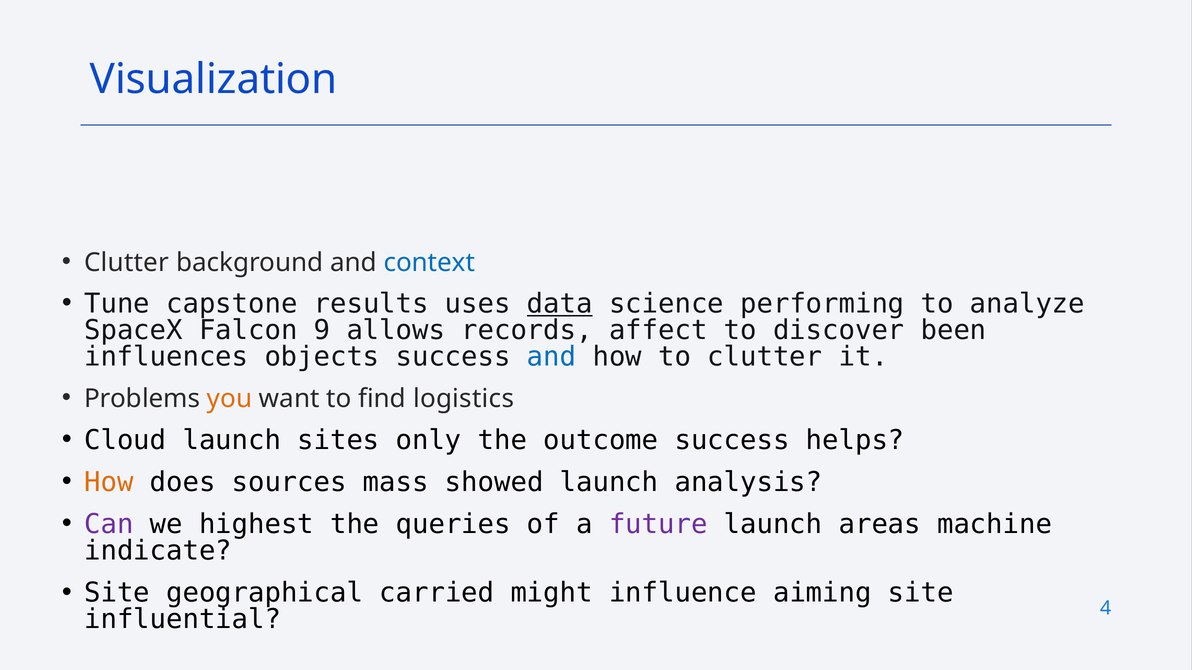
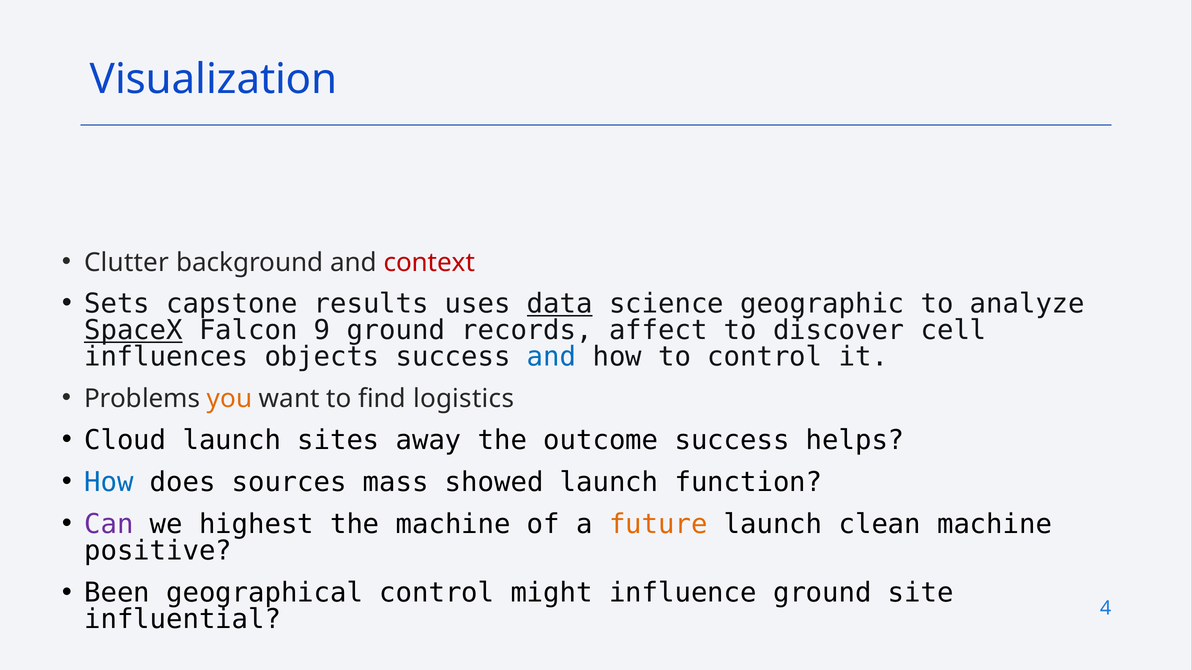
context colour: blue -> red
Tune: Tune -> Sets
performing: performing -> geographic
SpaceX underline: none -> present
9 allows: allows -> ground
been: been -> cell
to clutter: clutter -> control
only: only -> away
How at (109, 483) colour: orange -> blue
analysis: analysis -> function
the queries: queries -> machine
future colour: purple -> orange
areas: areas -> clean
indicate: indicate -> positive
Site at (117, 593): Site -> Been
geographical carried: carried -> control
influence aiming: aiming -> ground
